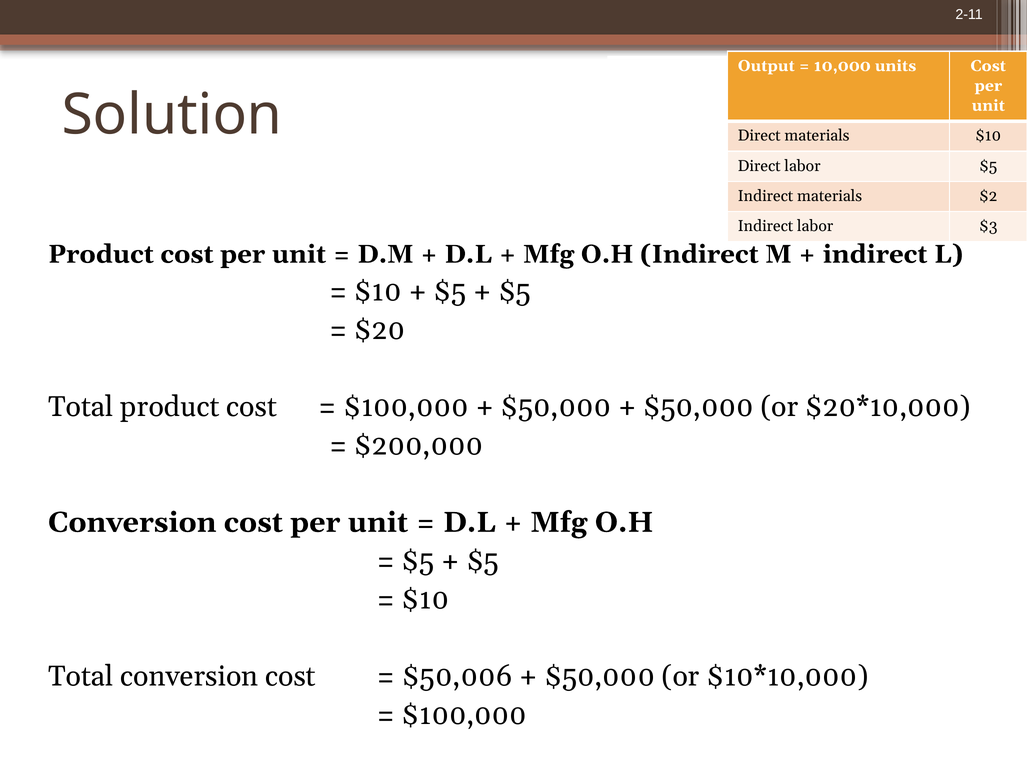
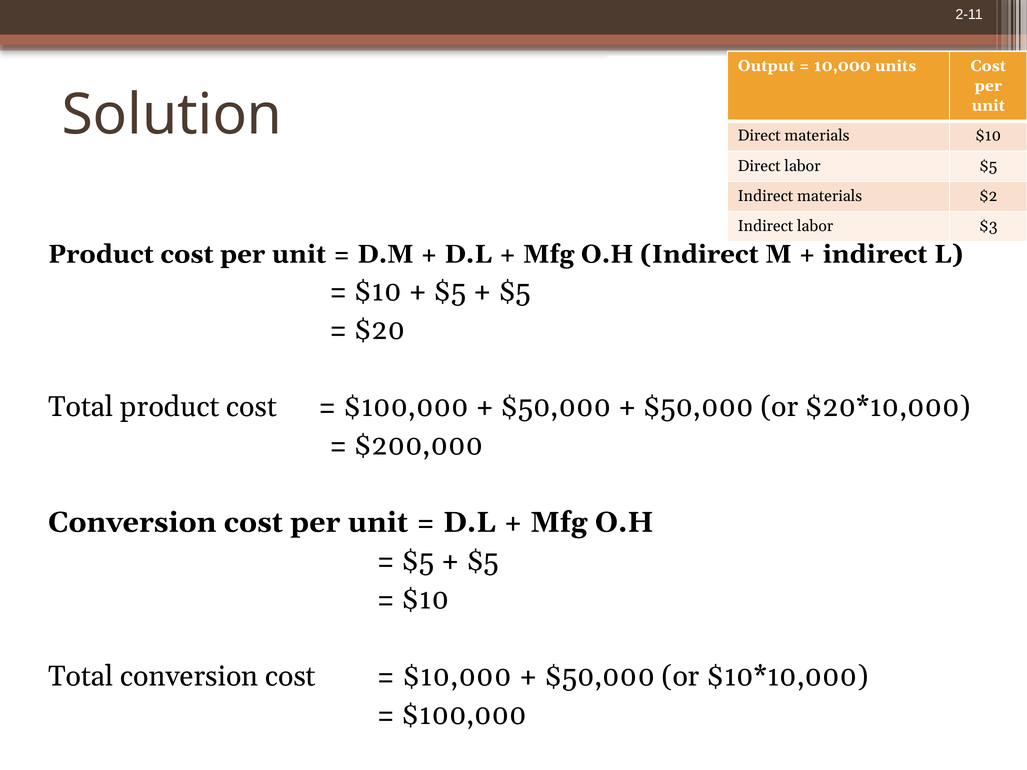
$50,006: $50,006 -> $10,000
